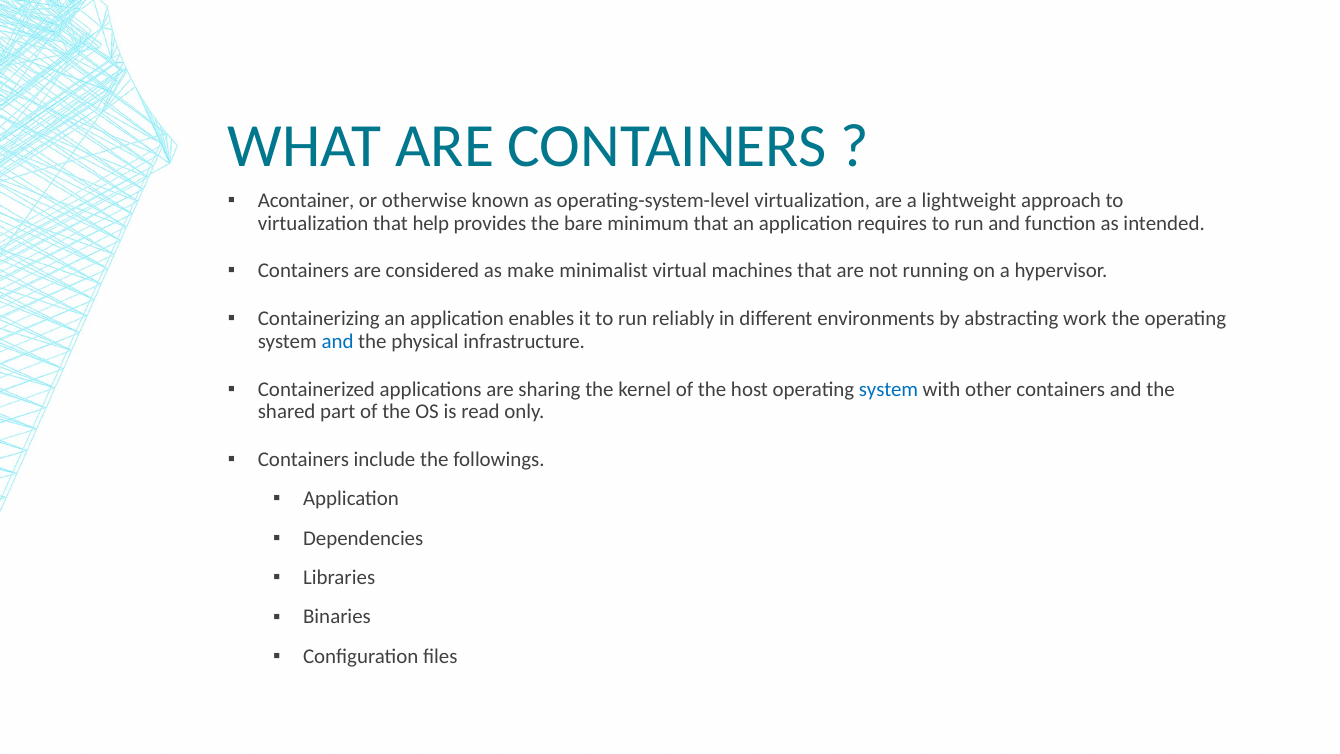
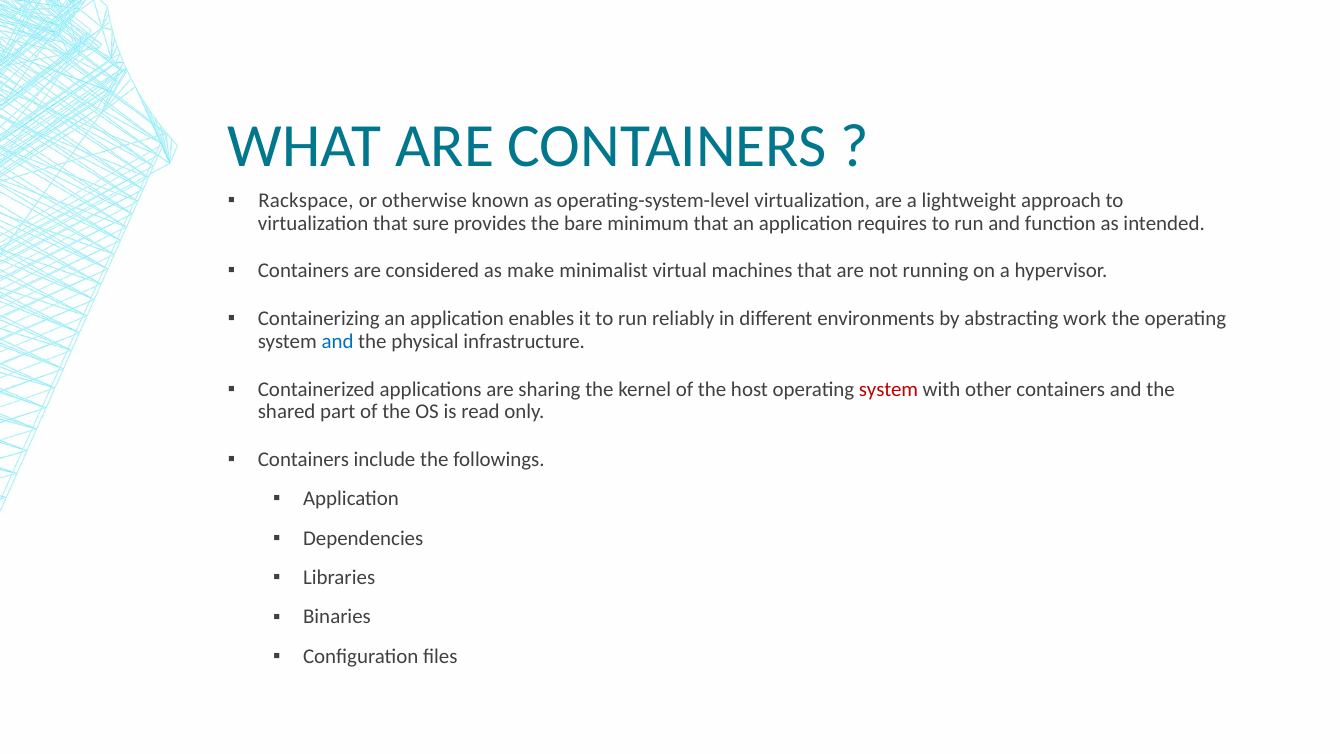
Acontainer: Acontainer -> Rackspace
help: help -> sure
system at (889, 389) colour: blue -> red
